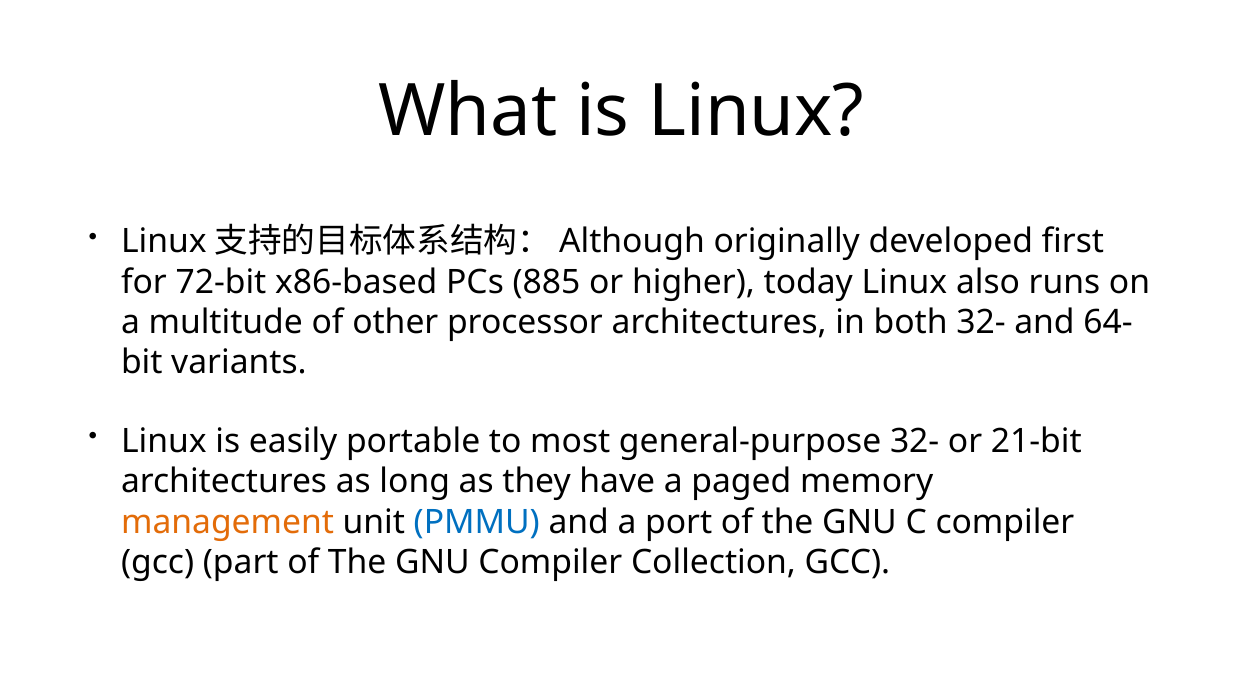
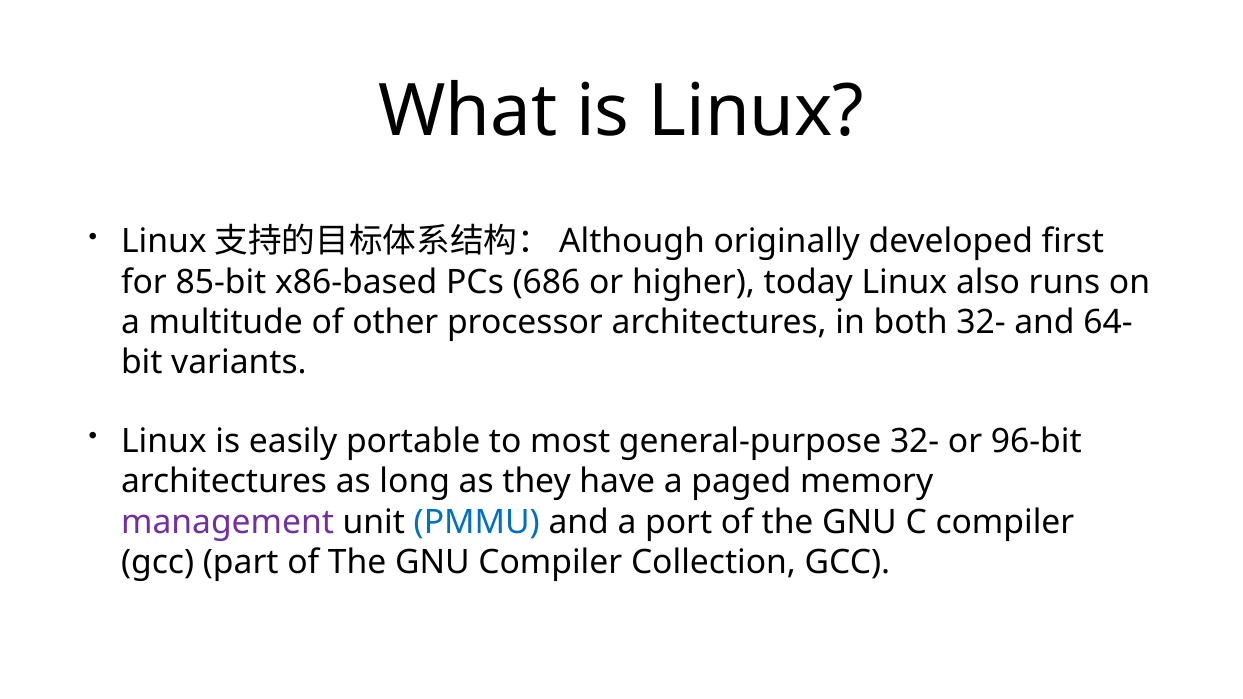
72-bit: 72-bit -> 85-bit
885: 885 -> 686
21-bit: 21-bit -> 96-bit
management colour: orange -> purple
